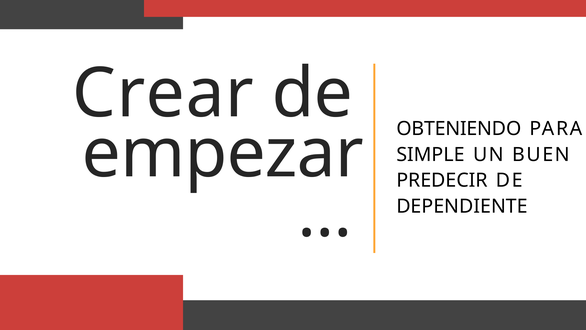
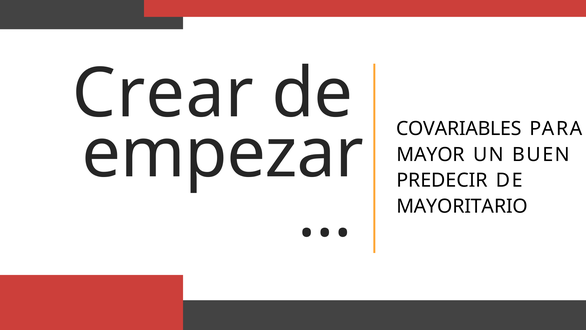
OBTENIENDO: OBTENIENDO -> COVARIABLES
SIMPLE: SIMPLE -> MAYOR
DEPENDIENTE: DEPENDIENTE -> MAYORITARIO
